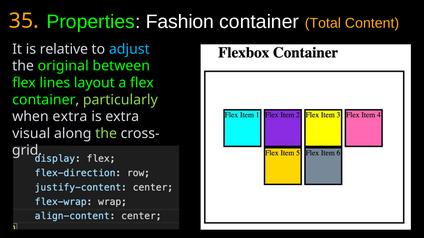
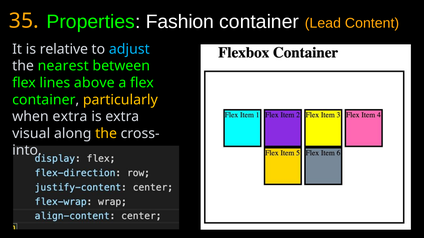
Total: Total -> Lead
original: original -> nearest
layout: layout -> above
particularly colour: light green -> yellow
the at (106, 134) colour: light green -> yellow
grid: grid -> into
